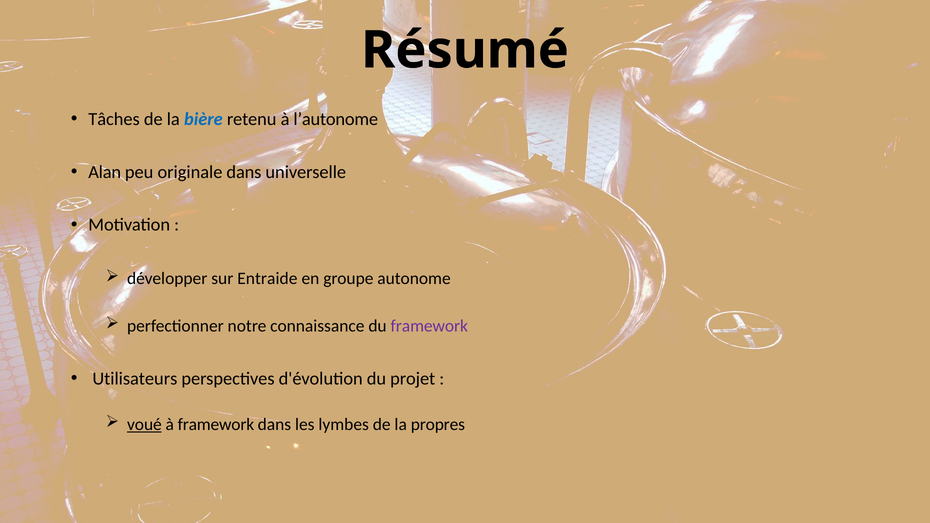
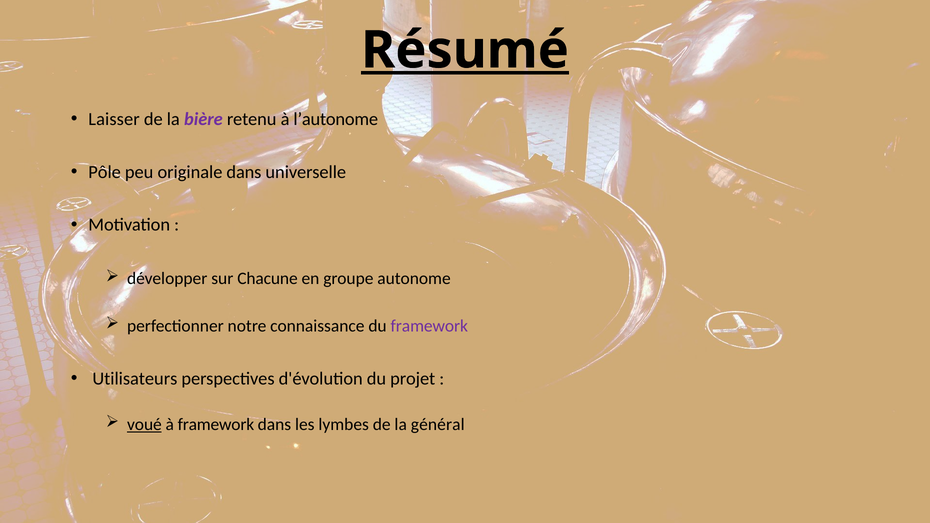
Résumé underline: none -> present
Tâches: Tâches -> Laisser
bière colour: blue -> purple
Alan: Alan -> Pôle
Entraide: Entraide -> Chacune
propres: propres -> général
